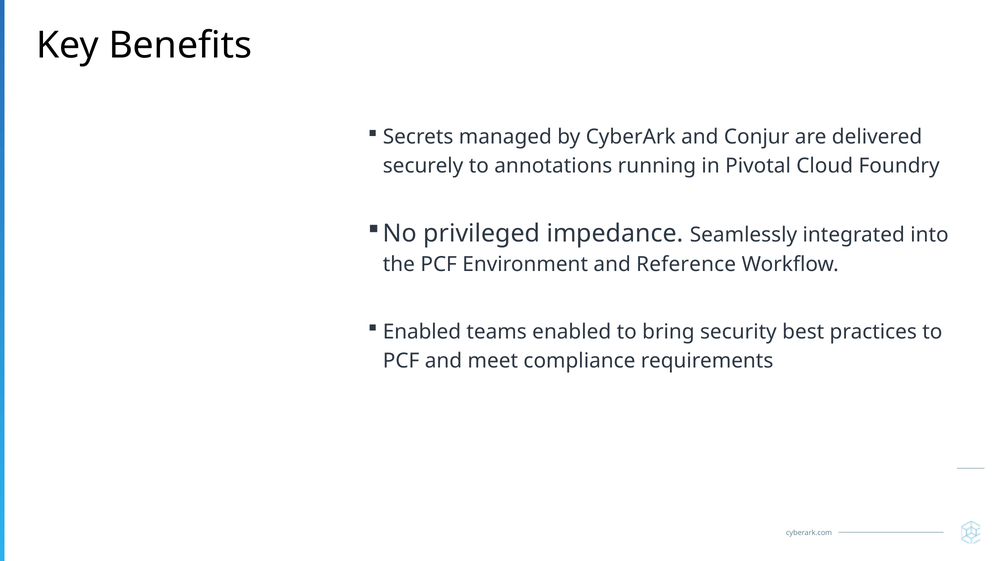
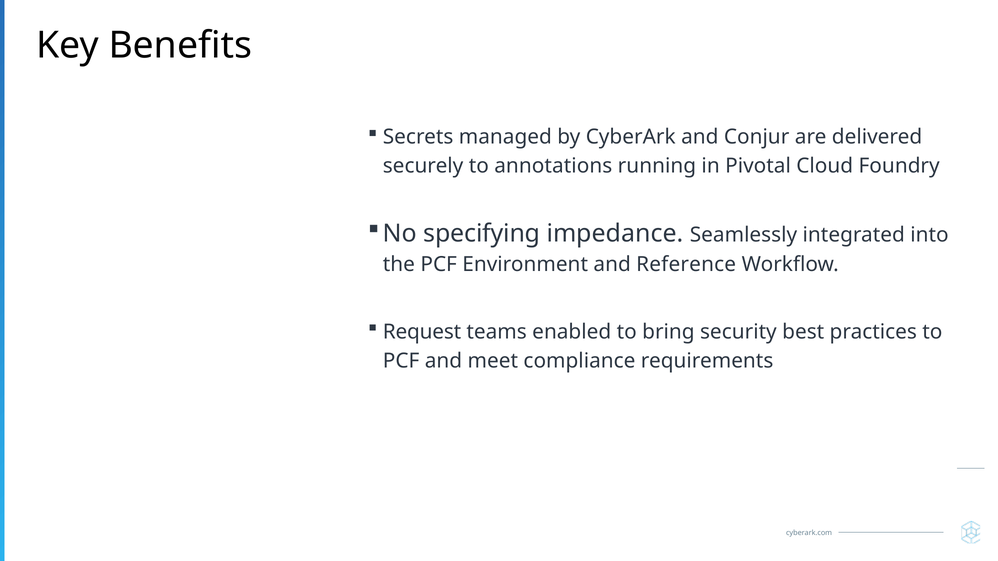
privileged: privileged -> specifying
Enabled at (422, 332): Enabled -> Request
